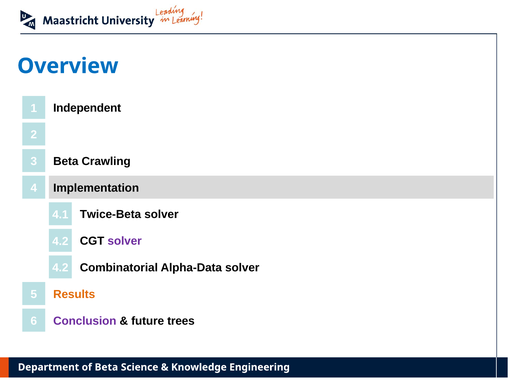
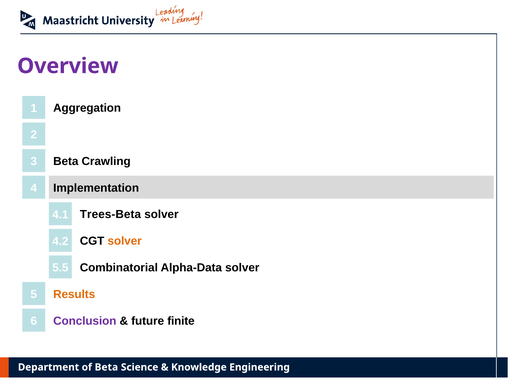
Overview colour: blue -> purple
Independent: Independent -> Aggregation
Twice-Beta: Twice-Beta -> Trees-Beta
solver at (125, 241) colour: purple -> orange
4.2 at (60, 268): 4.2 -> 5.5
trees: trees -> finite
